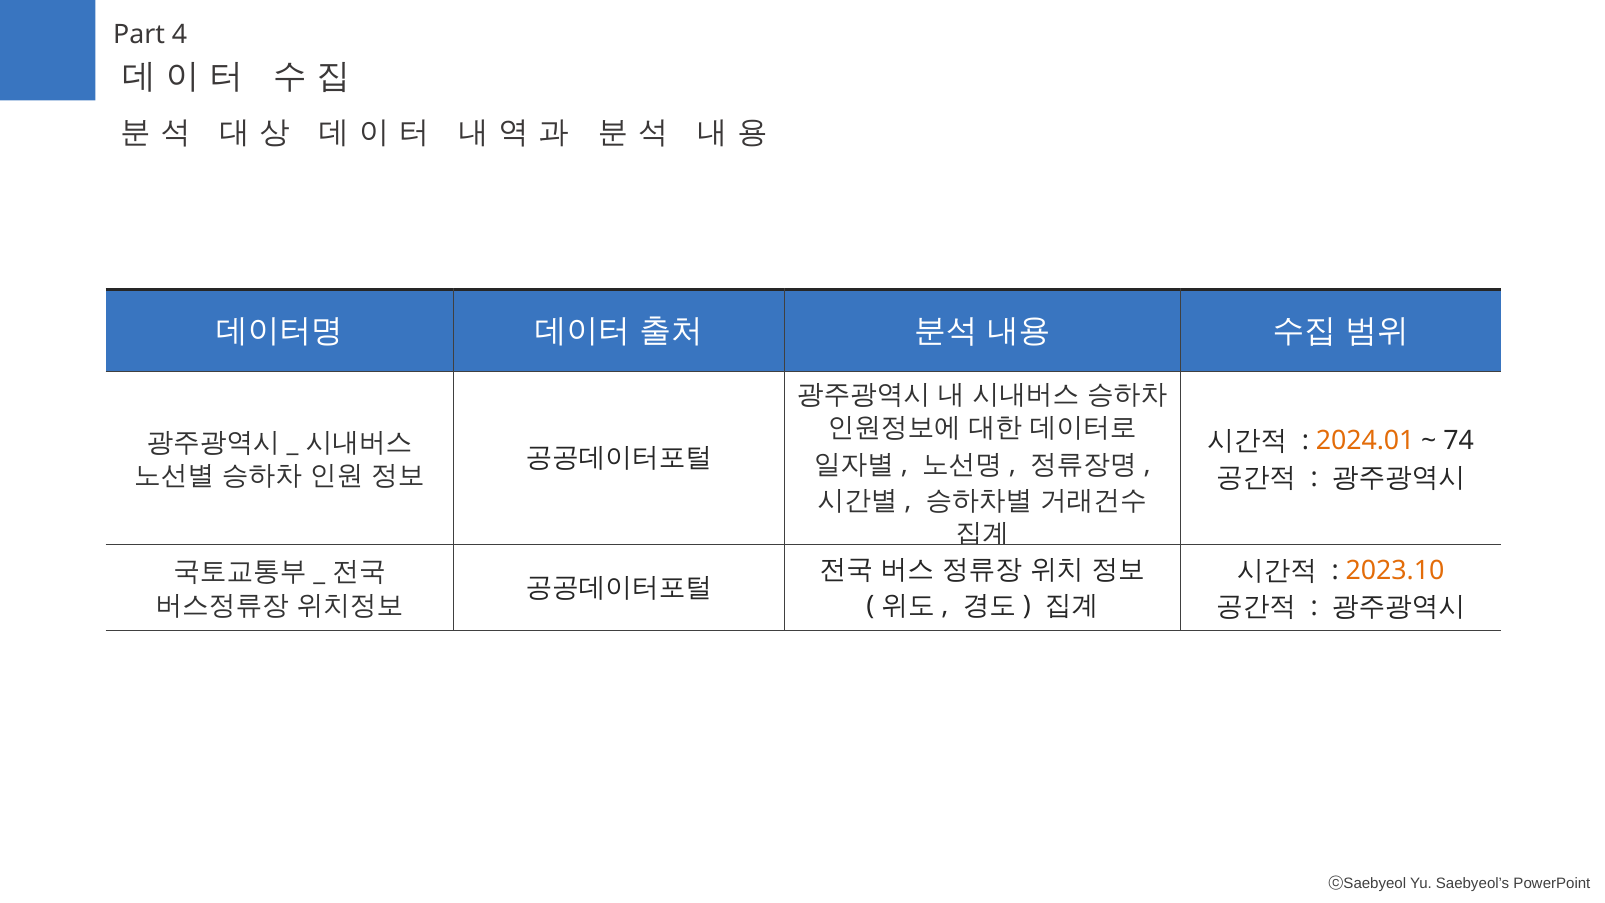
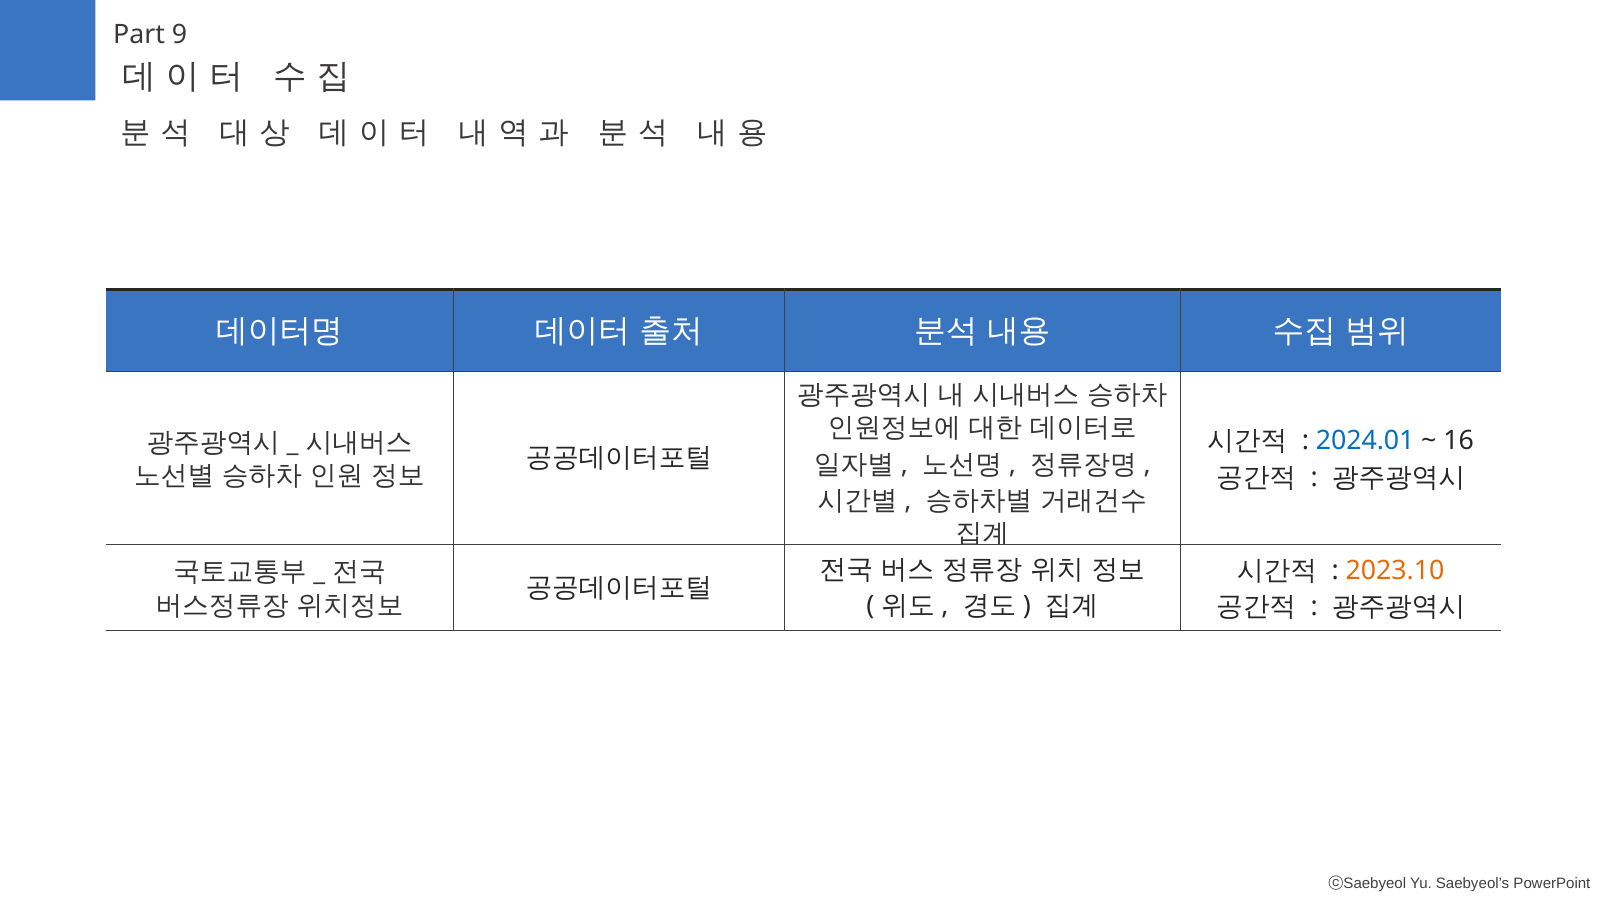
4: 4 -> 9
2024.01 colour: orange -> blue
74: 74 -> 16
